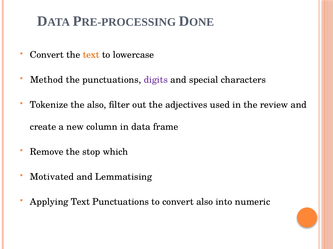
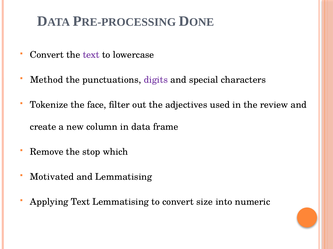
text at (91, 55) colour: orange -> purple
the also: also -> face
Text Punctuations: Punctuations -> Lemmatising
convert also: also -> size
